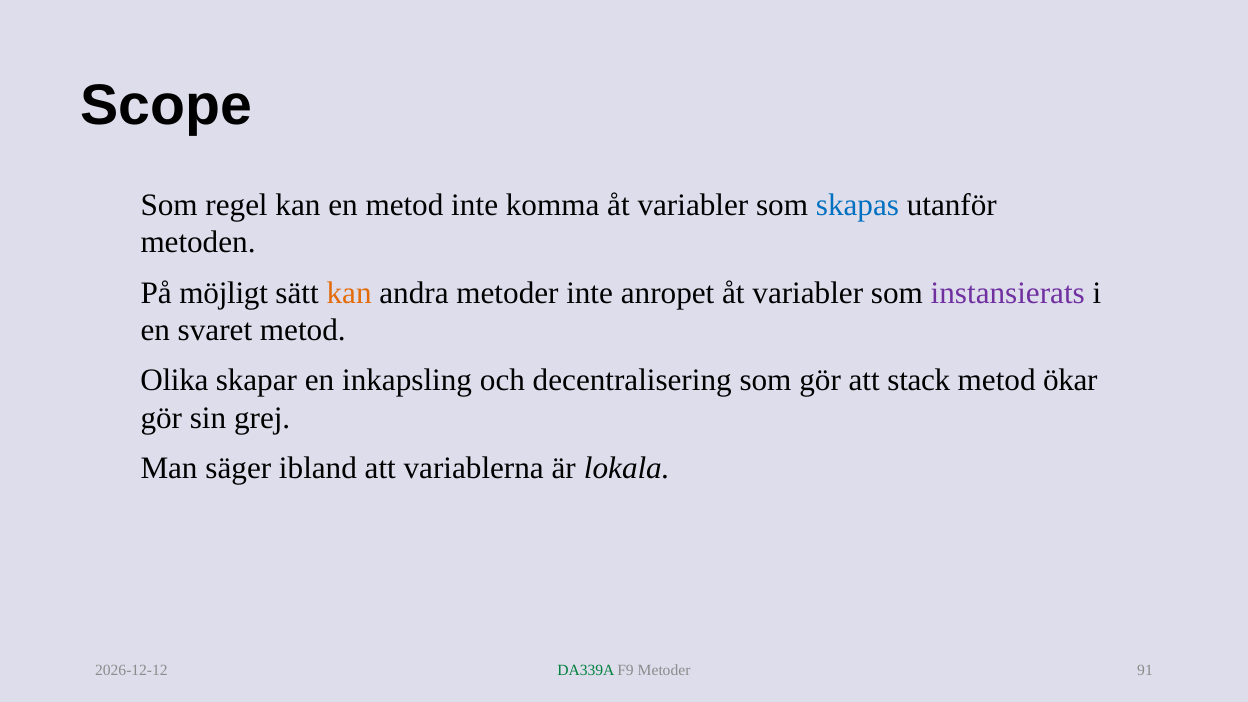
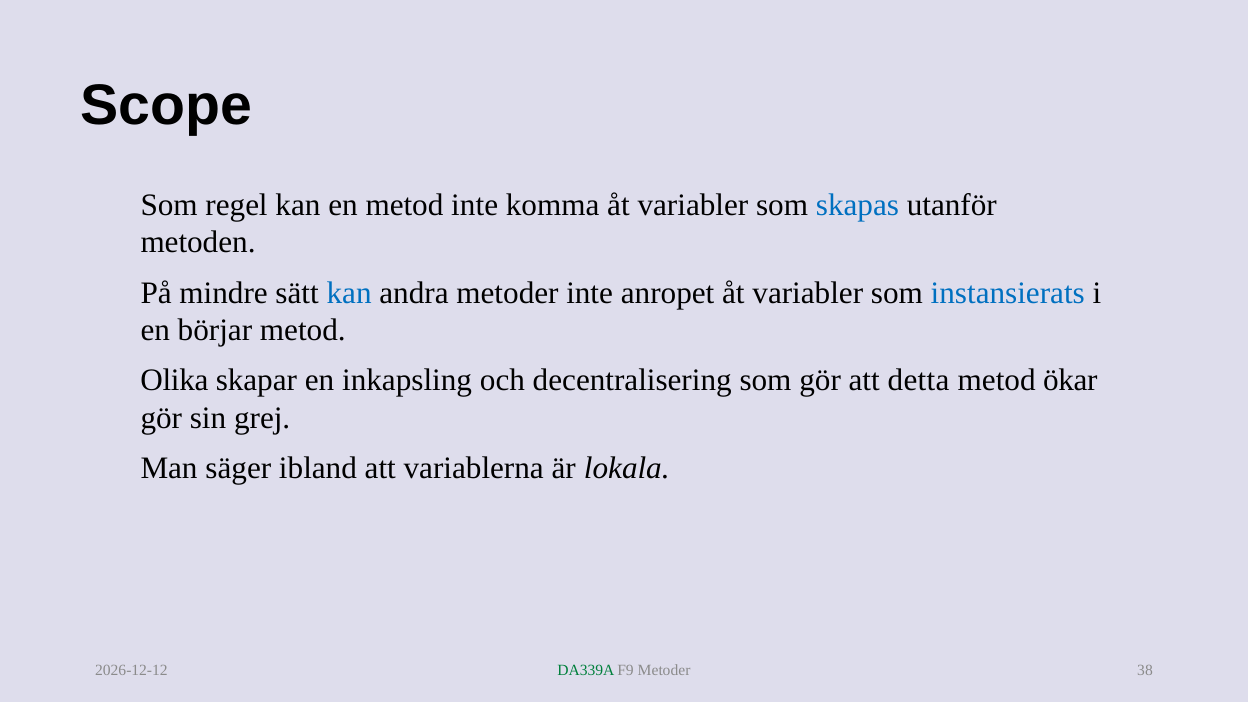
möjligt: möjligt -> mindre
kan at (349, 293) colour: orange -> blue
instansierats colour: purple -> blue
svaret: svaret -> börjar
stack: stack -> detta
91: 91 -> 38
